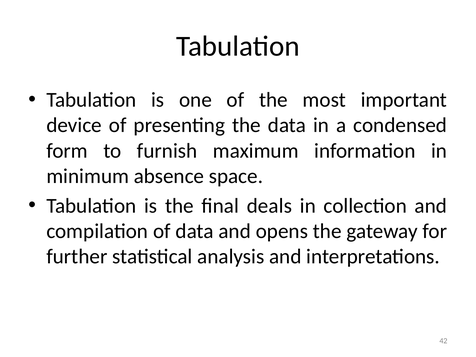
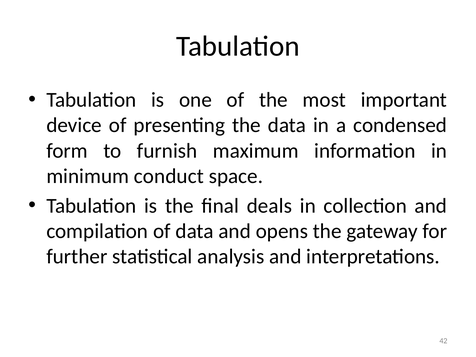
absence: absence -> conduct
